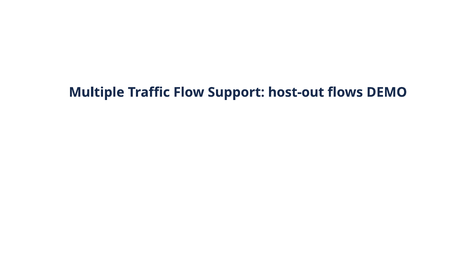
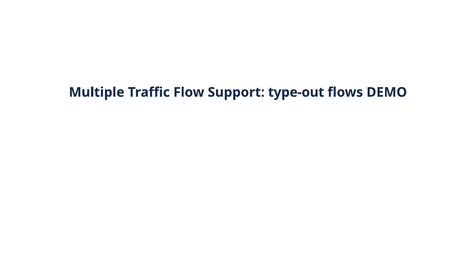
host-out: host-out -> type-out
